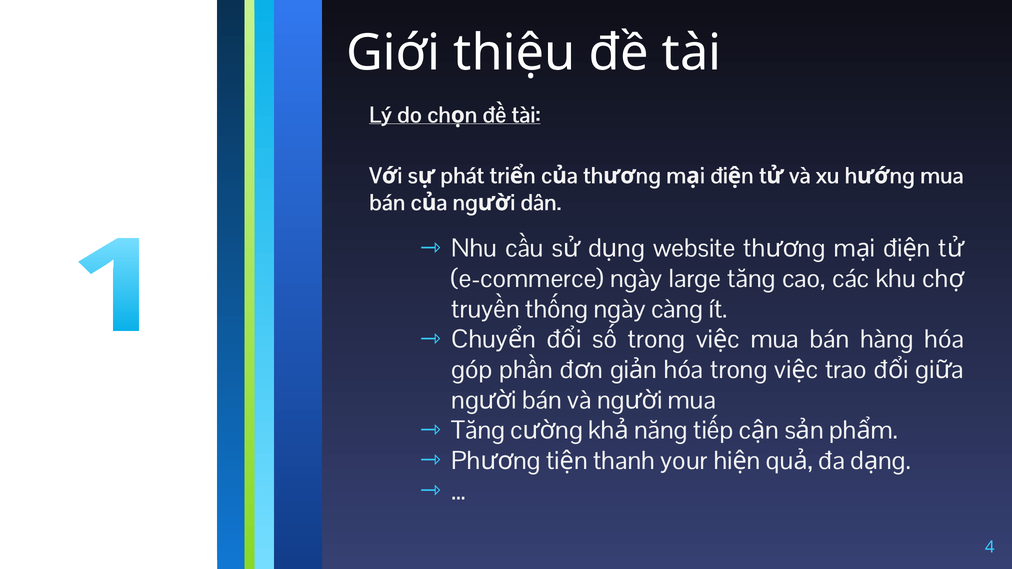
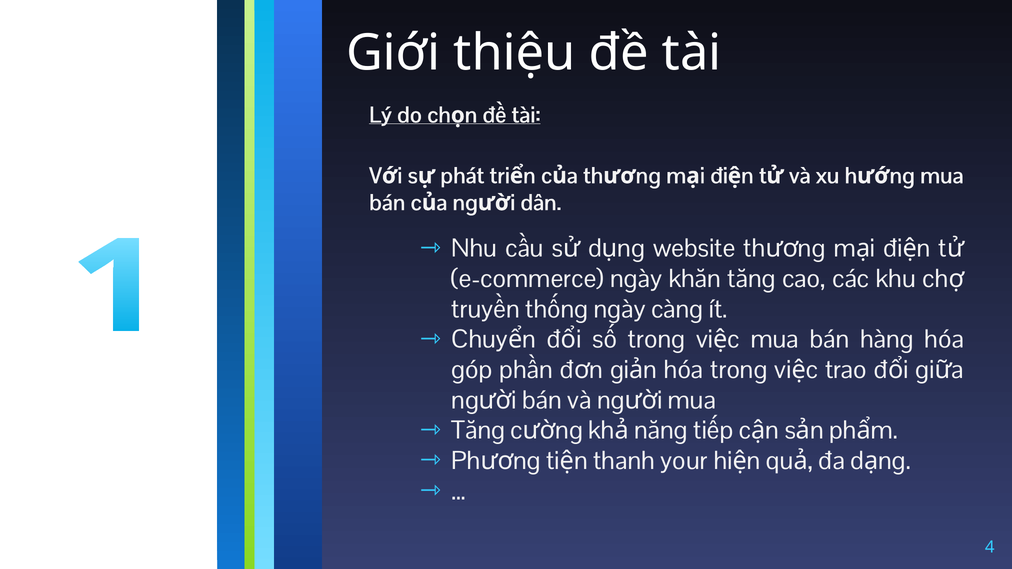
large: large -> khăn
